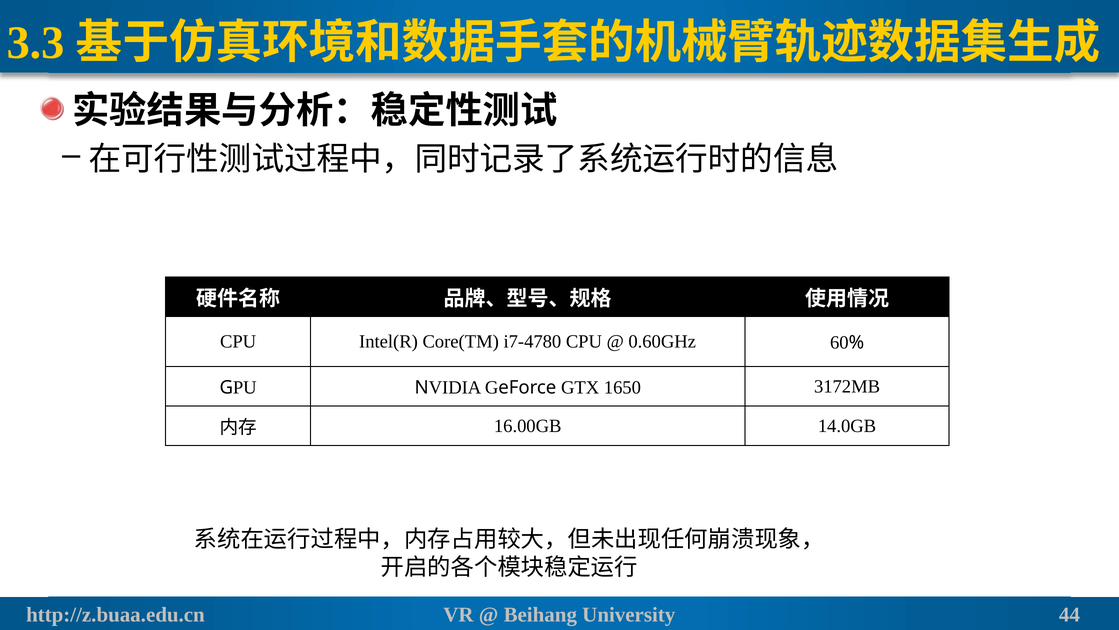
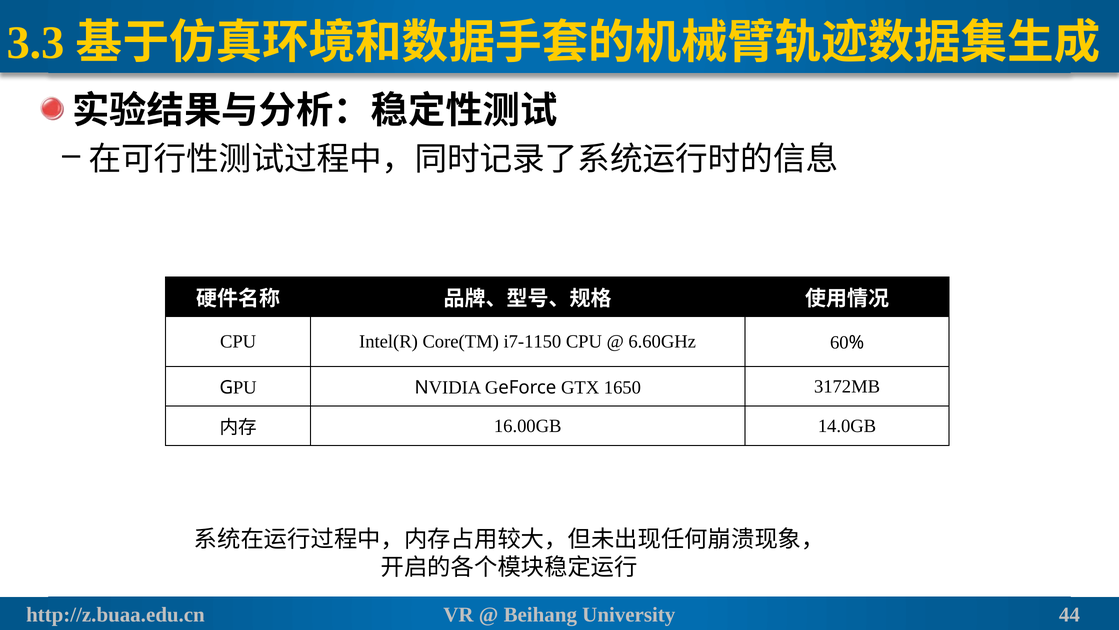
i7-4780: i7-4780 -> i7-1150
0.60GHz: 0.60GHz -> 6.60GHz
